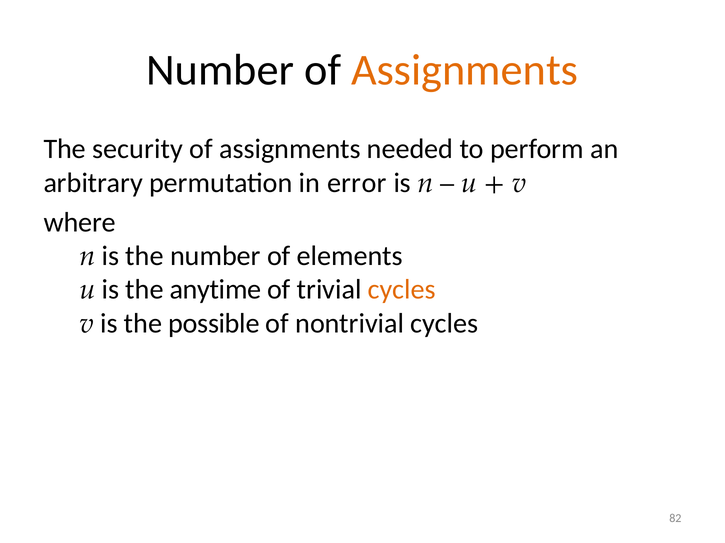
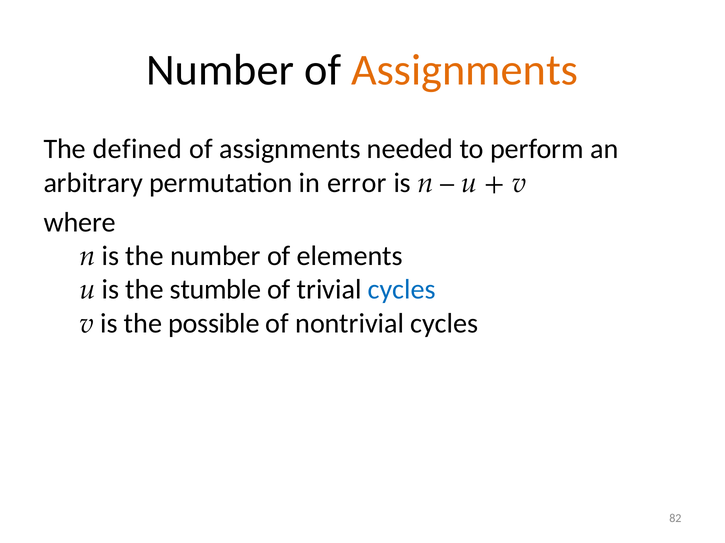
security: security -> defined
anytime: anytime -> stumble
cycles at (402, 290) colour: orange -> blue
